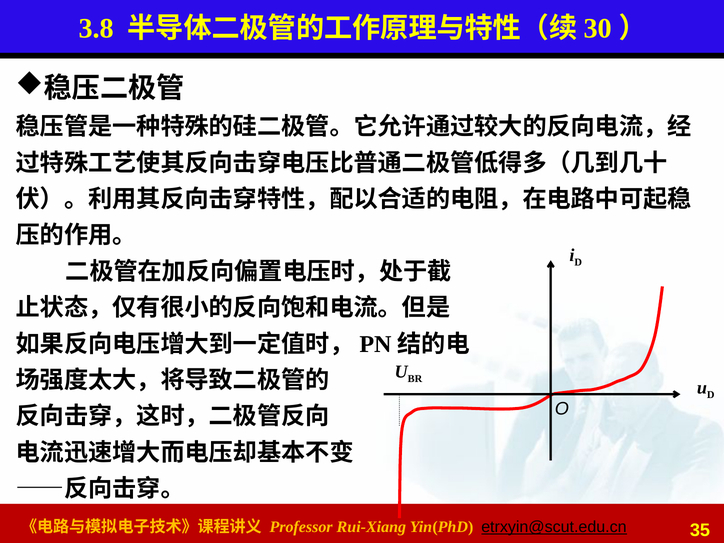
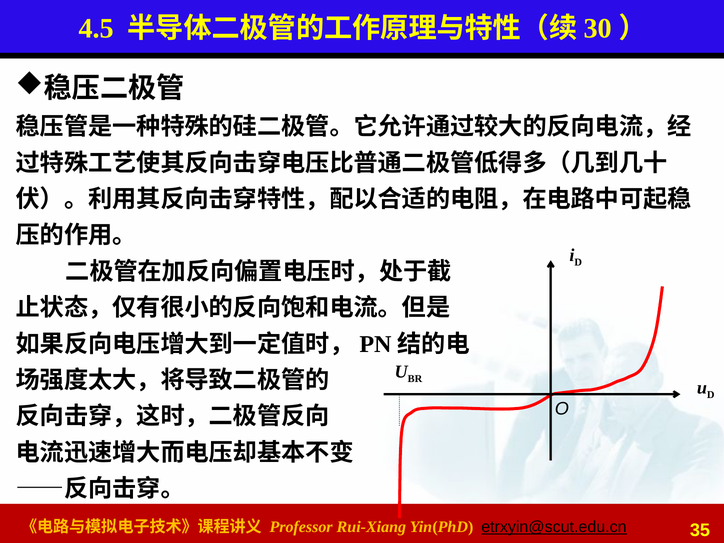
3.8: 3.8 -> 4.5
